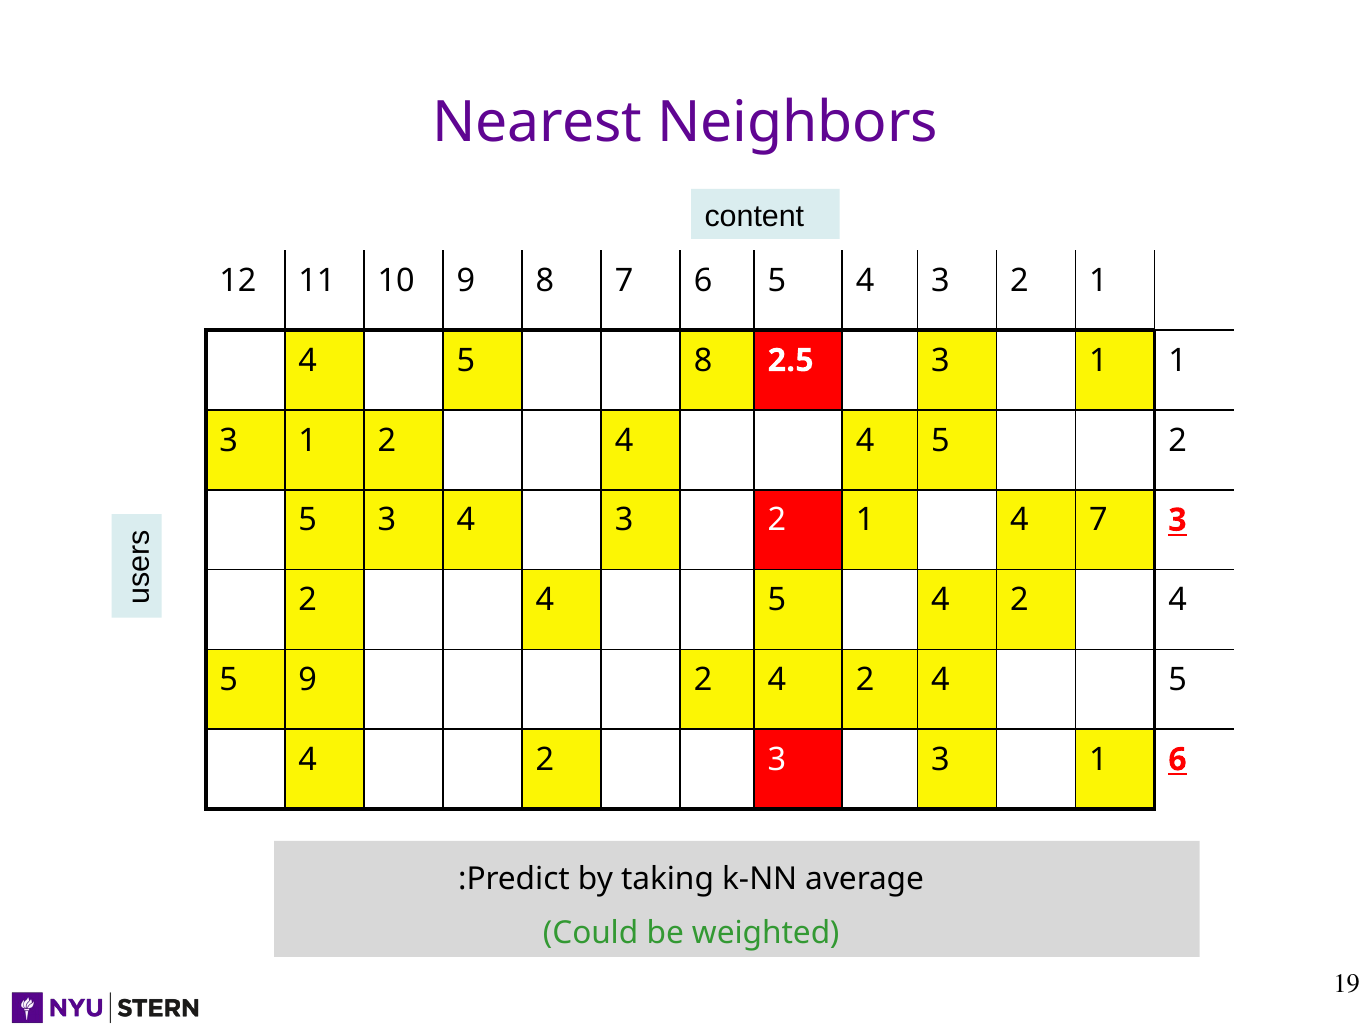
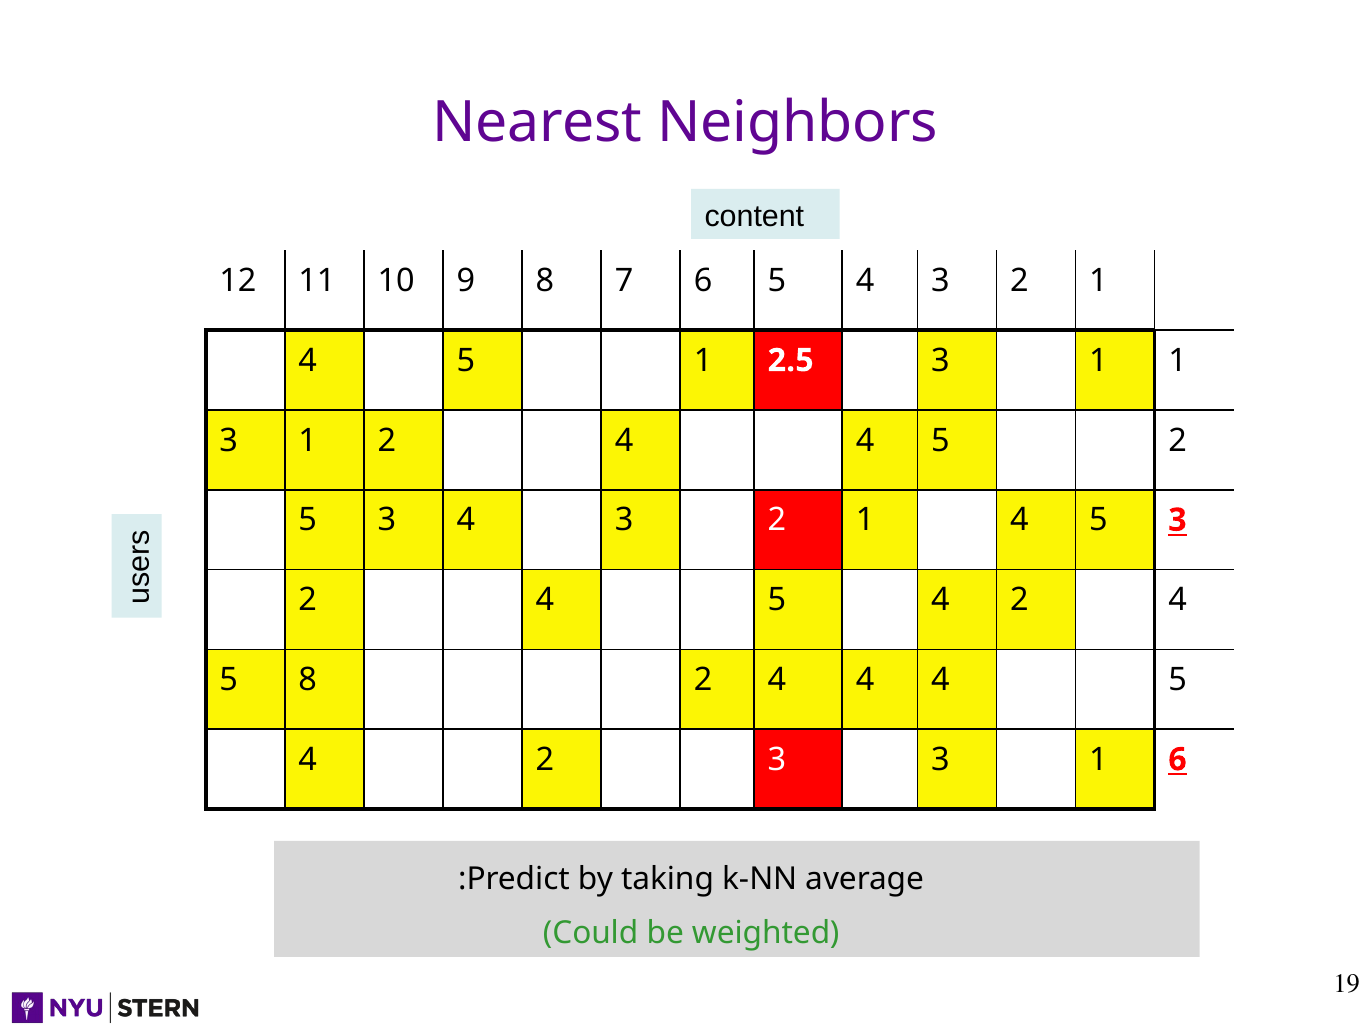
5 8: 8 -> 1
7 at (1098, 520): 7 -> 5
5 9: 9 -> 8
2 at (865, 680): 2 -> 4
